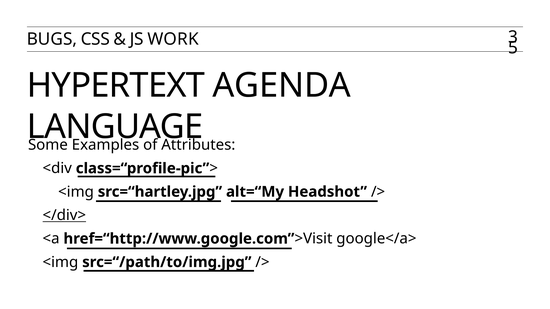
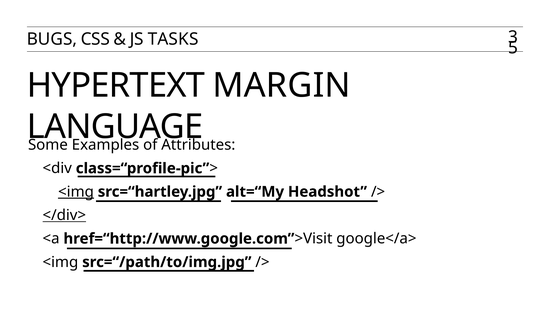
WORK: WORK -> TASKS
AGENDA: AGENDA -> MARGIN
<img at (76, 192) underline: none -> present
